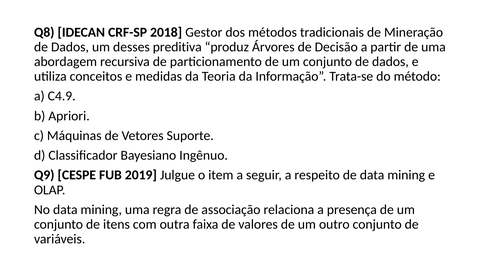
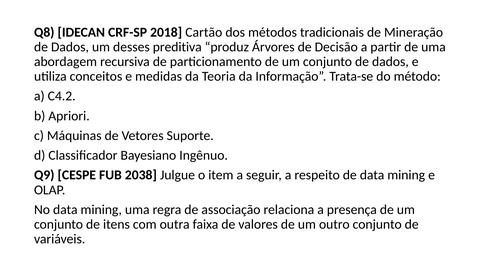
Gestor: Gestor -> Cartão
C4.9: C4.9 -> C4.2
2019: 2019 -> 2038
